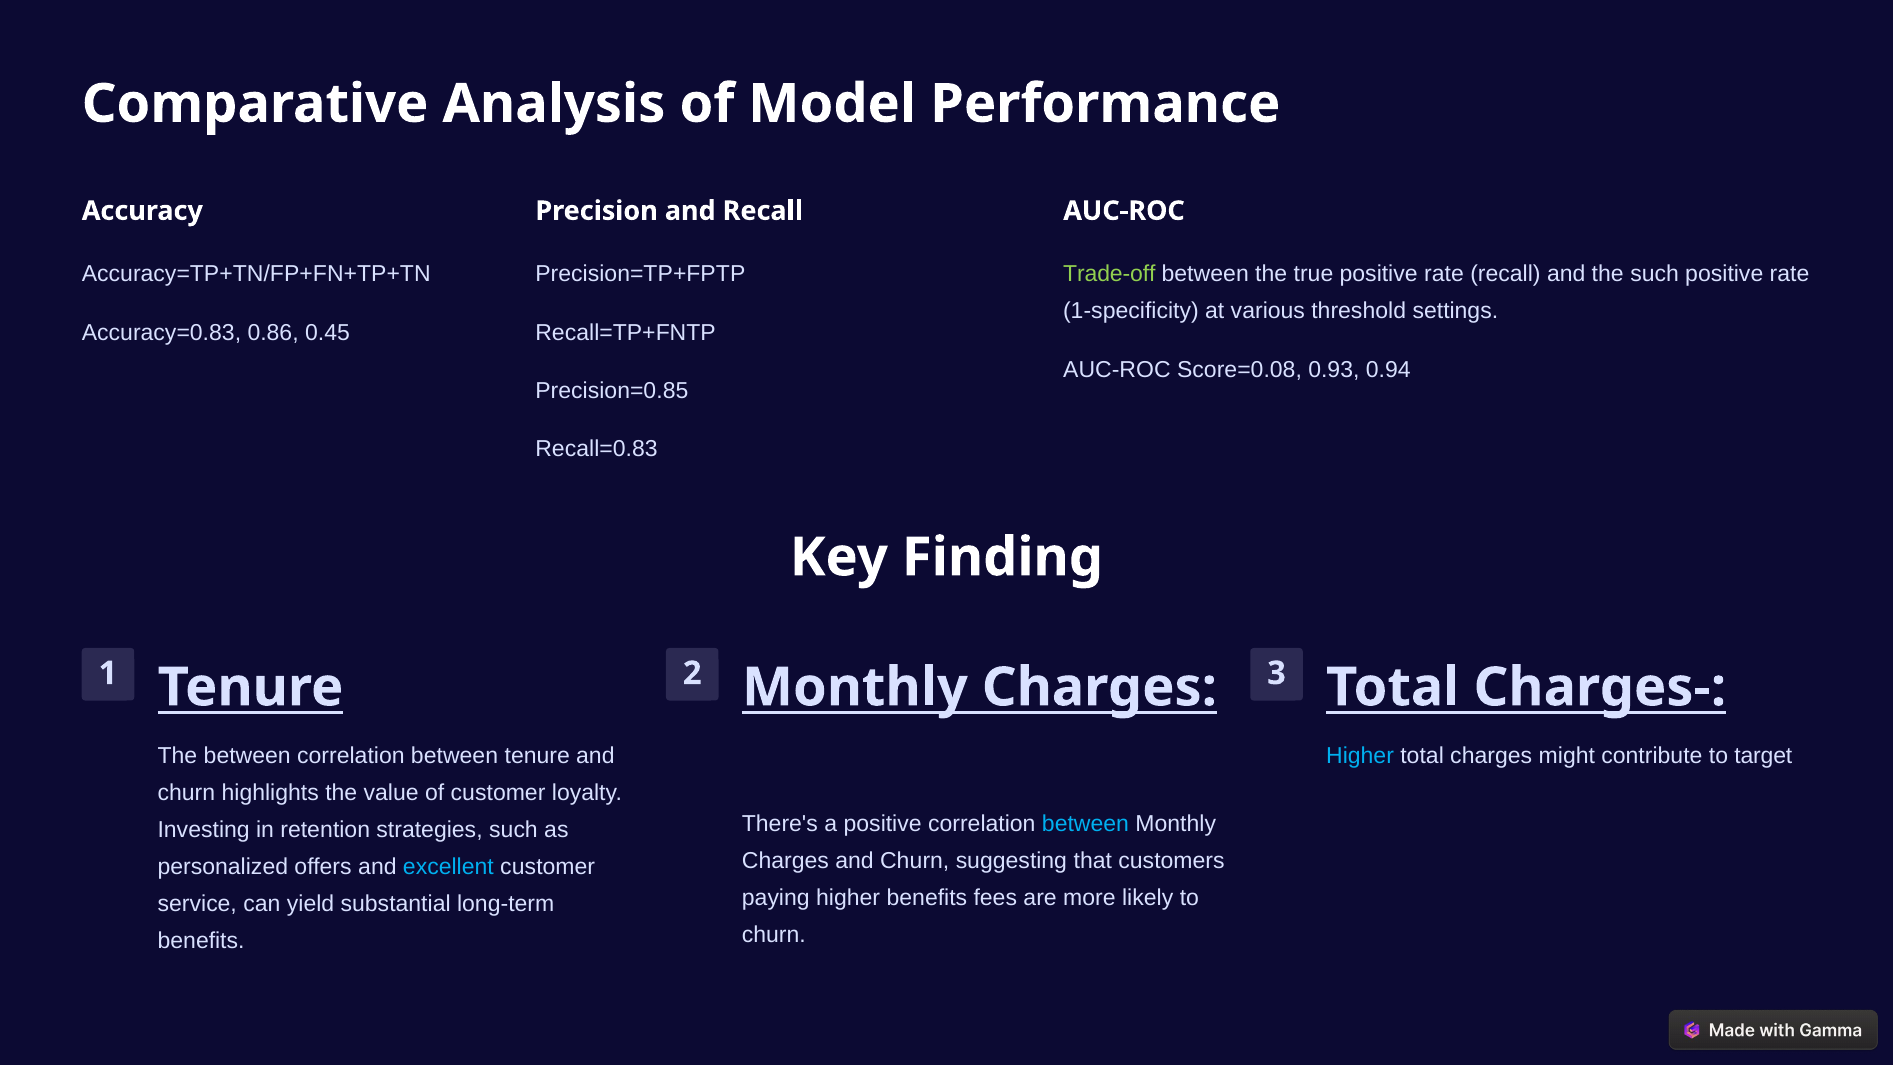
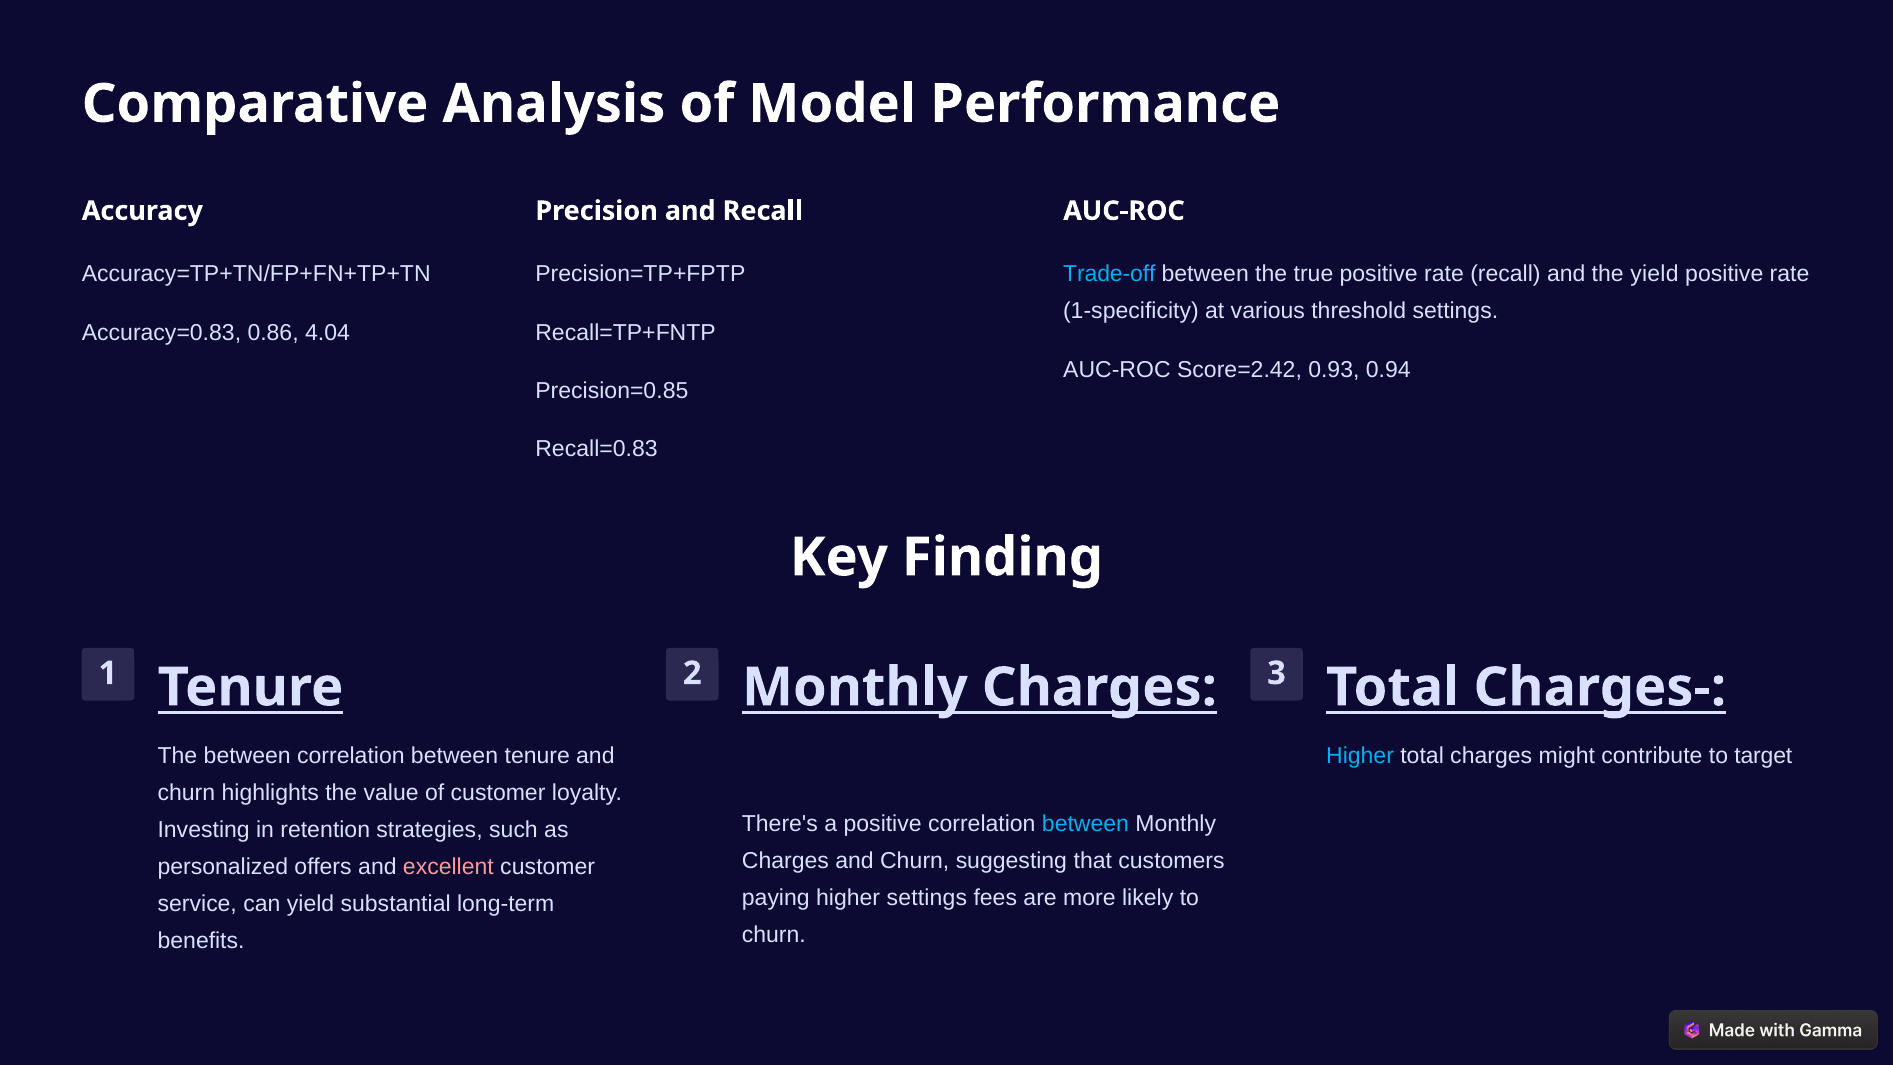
Trade-off colour: light green -> light blue
the such: such -> yield
0.45: 0.45 -> 4.04
Score=0.08: Score=0.08 -> Score=2.42
excellent colour: light blue -> pink
higher benefits: benefits -> settings
